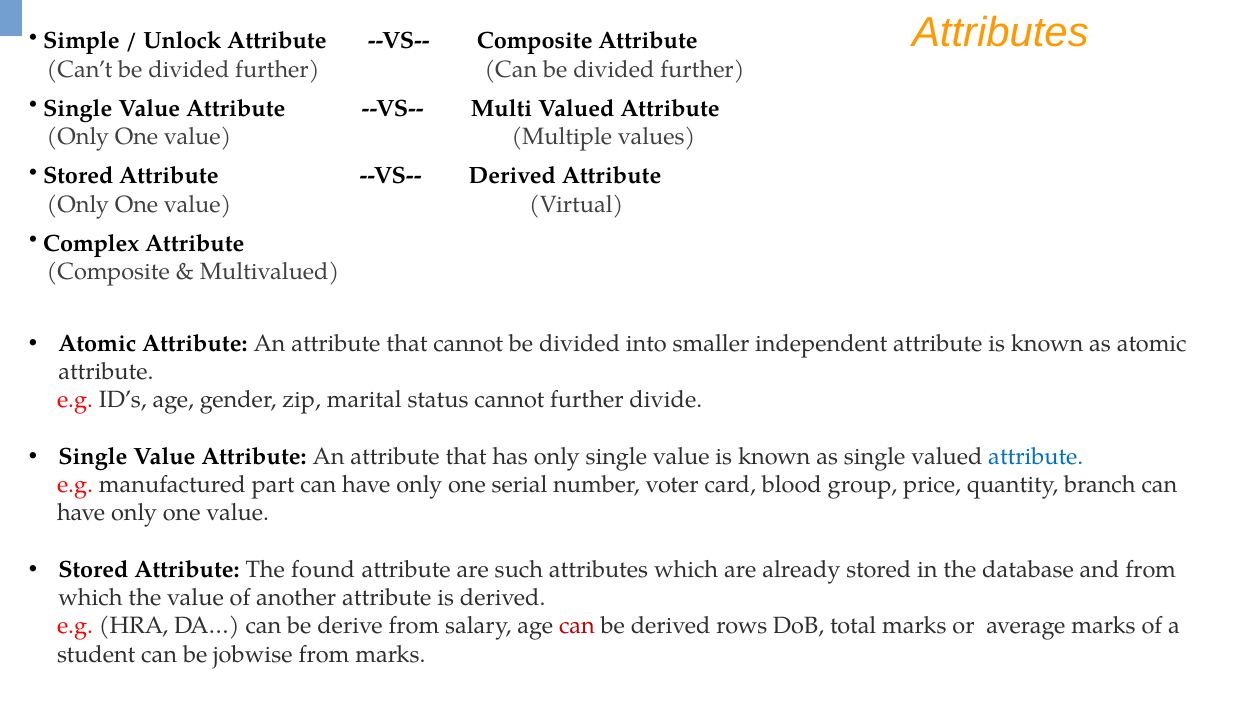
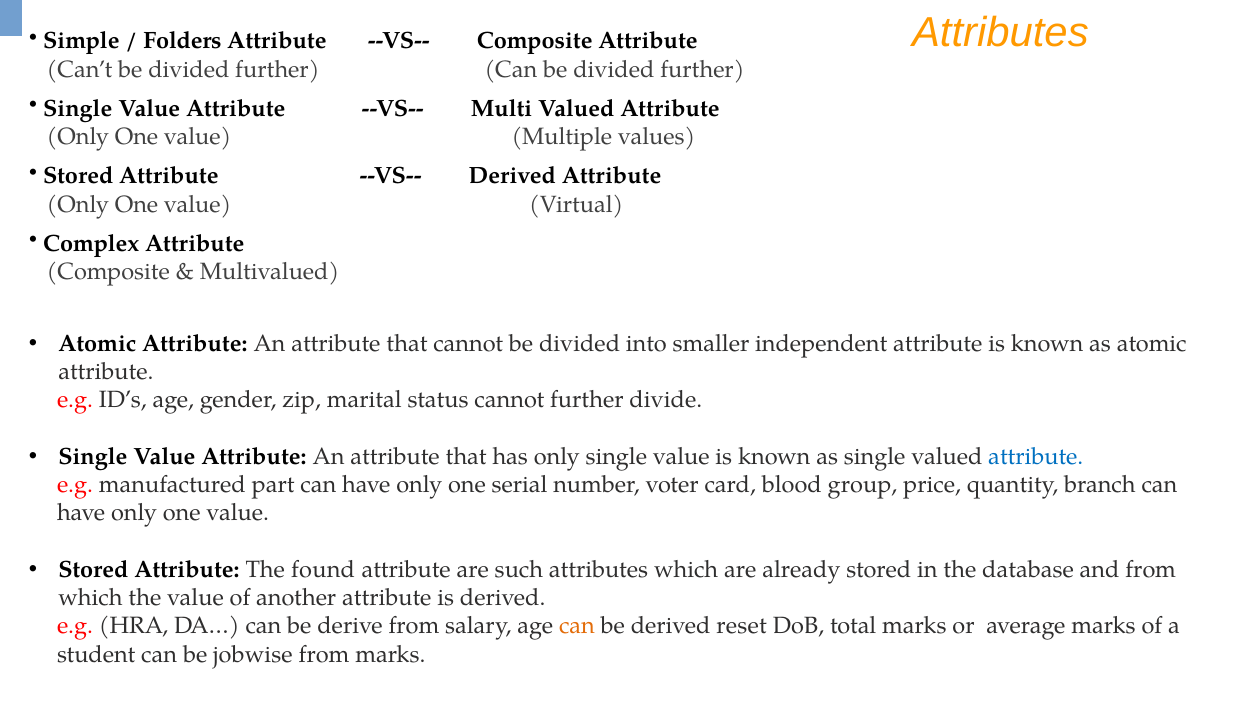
Unlock: Unlock -> Folders
can at (577, 626) colour: red -> orange
rows: rows -> reset
